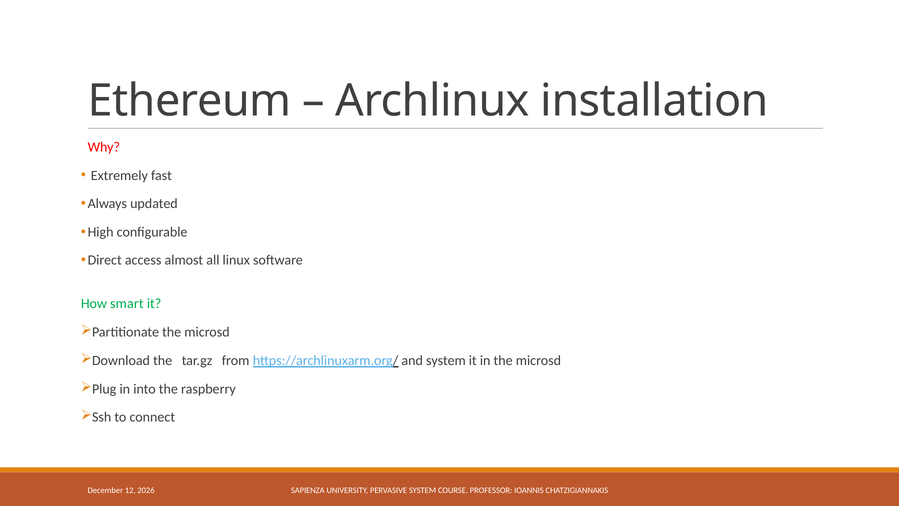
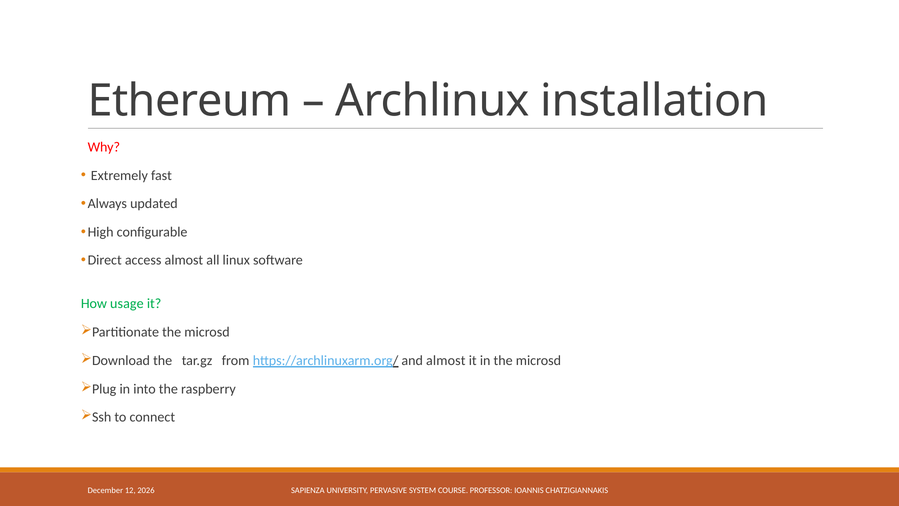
smart: smart -> usage
and system: system -> almost
